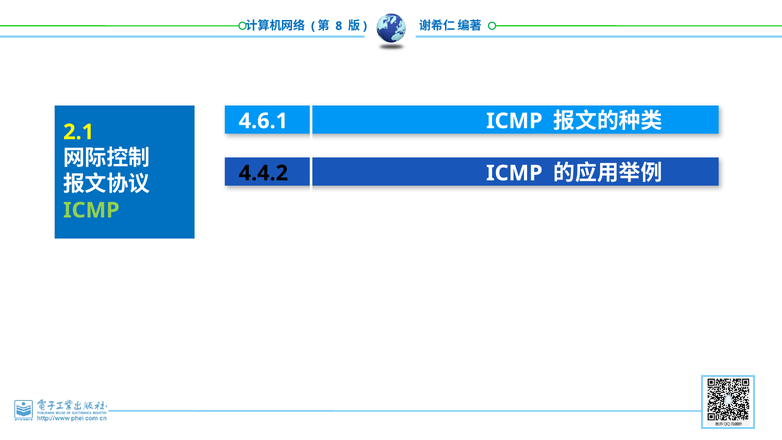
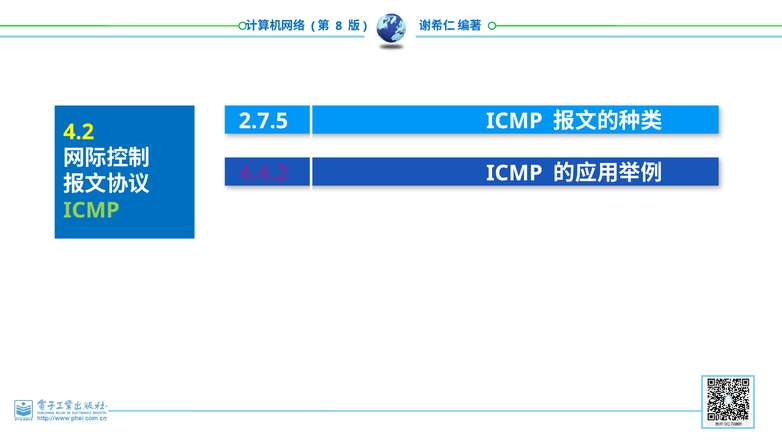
4.6.1: 4.6.1 -> 2.7.5
2.1: 2.1 -> 4.2
4.4.2 colour: black -> purple
